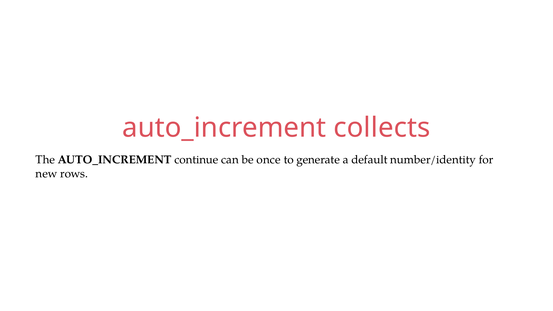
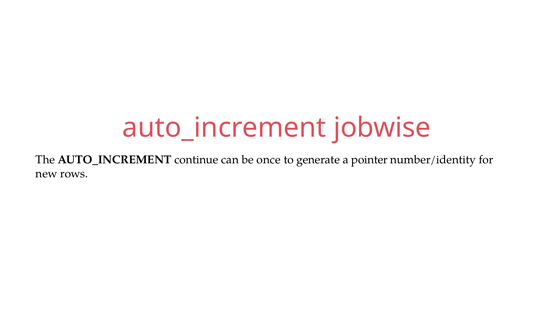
collects: collects -> jobwise
default: default -> pointer
